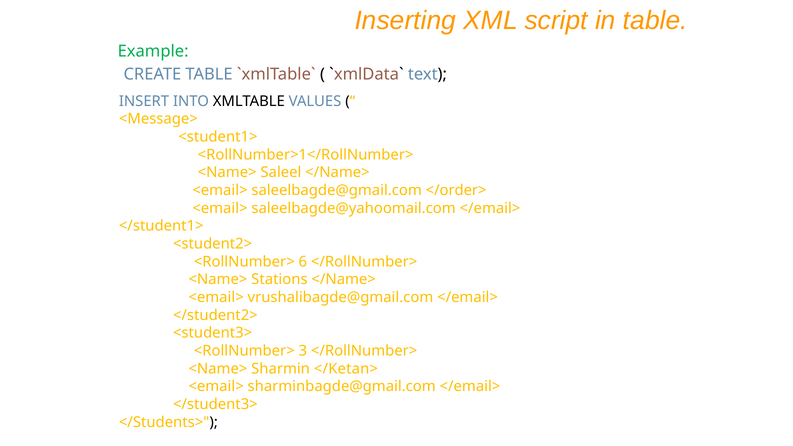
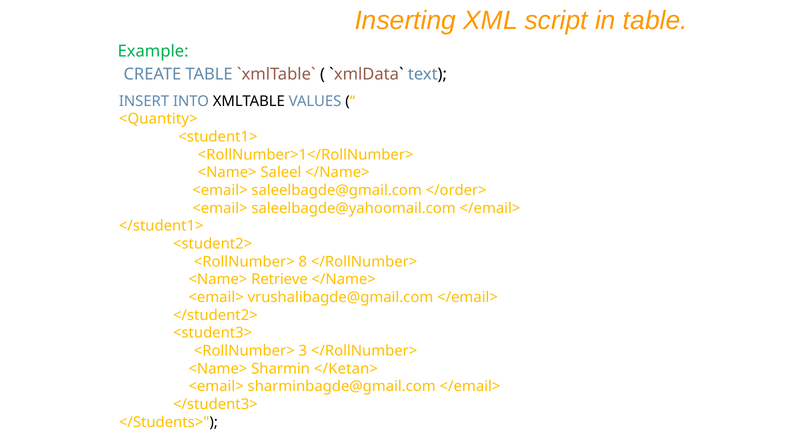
<Message>: <Message> -> <Quantity>
6: 6 -> 8
Stations: Stations -> Retrieve
